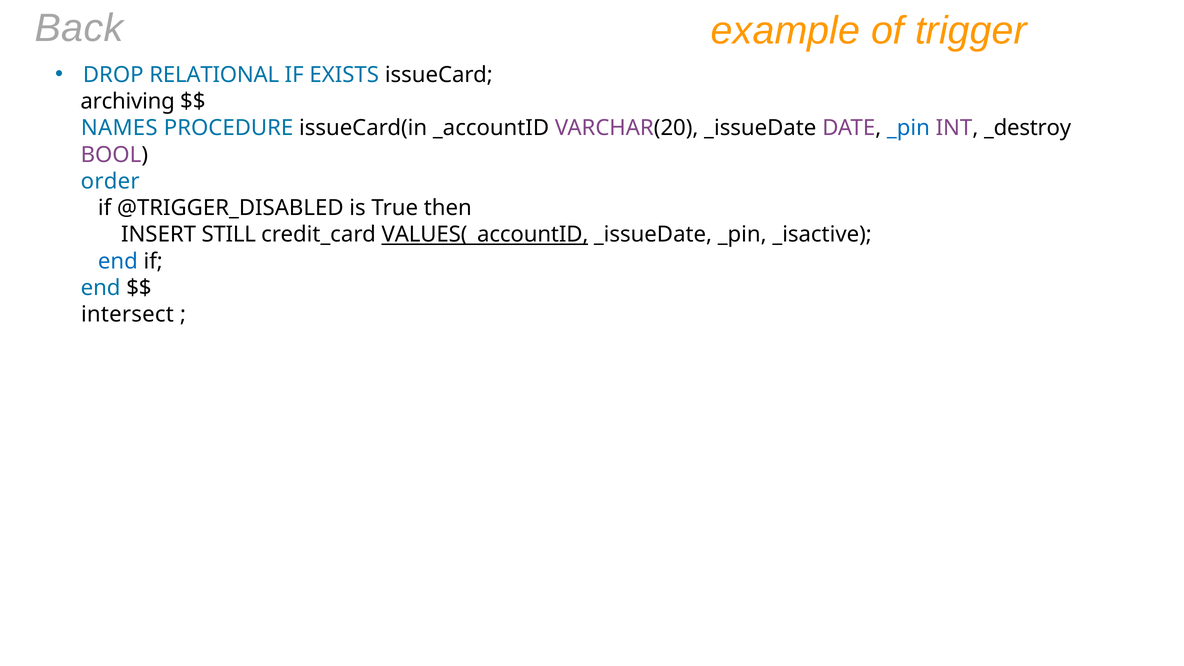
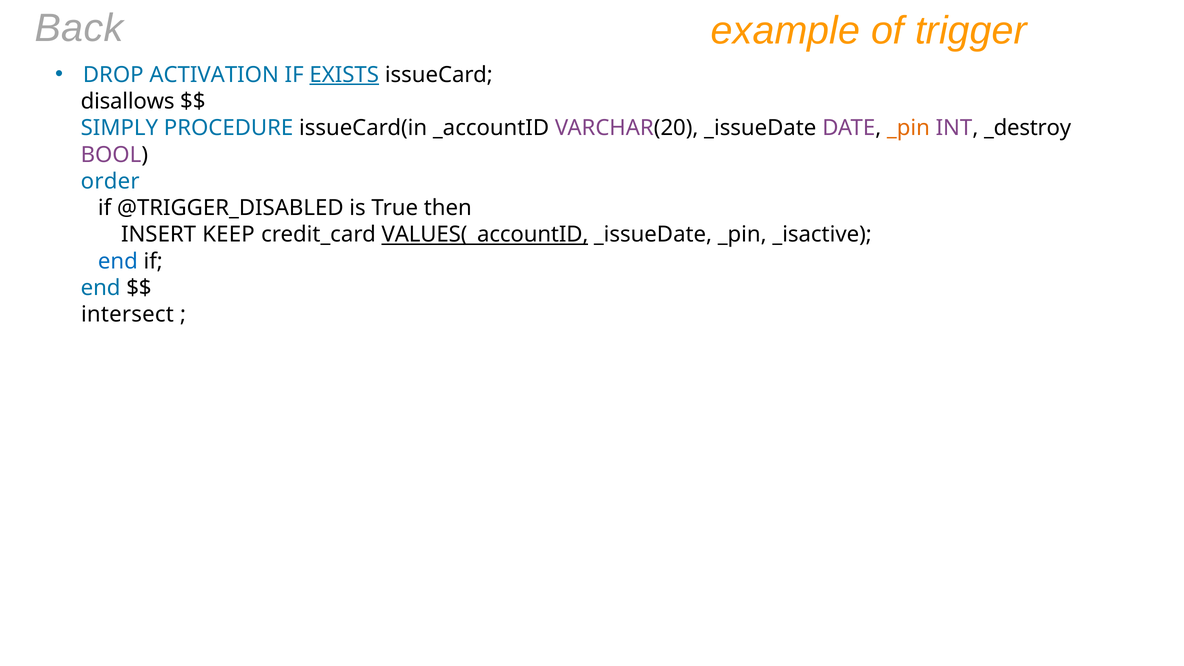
RELATIONAL: RELATIONAL -> ACTIVATION
EXISTS underline: none -> present
archiving: archiving -> disallows
NAMES: NAMES -> SIMPLY
_pin at (908, 128) colour: blue -> orange
STILL: STILL -> KEEP
